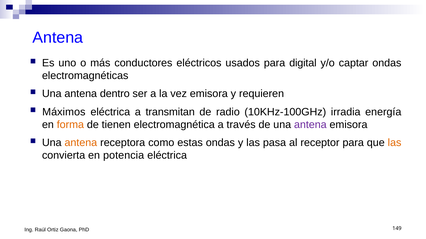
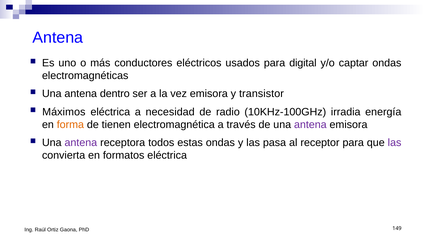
requieren: requieren -> transistor
transmitan: transmitan -> necesidad
antena at (81, 143) colour: orange -> purple
como: como -> todos
las at (395, 143) colour: orange -> purple
potencia: potencia -> formatos
